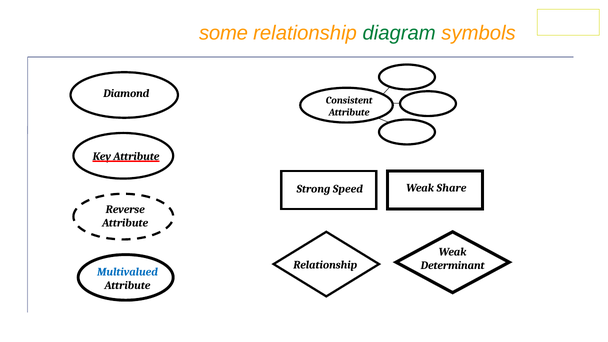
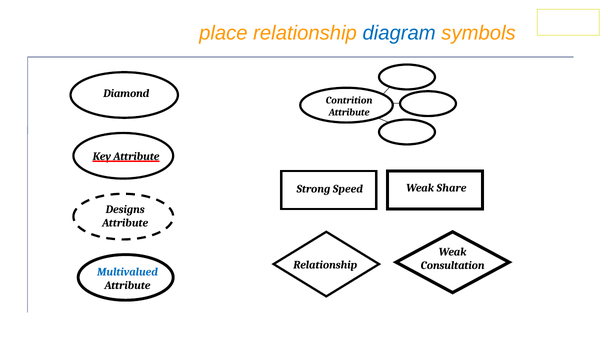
some: some -> place
diagram colour: green -> blue
Consistent: Consistent -> Contrition
Reverse: Reverse -> Designs
Determinant: Determinant -> Consultation
